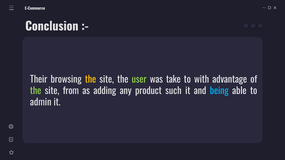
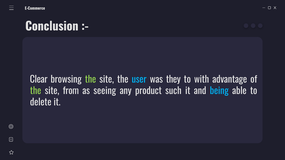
Their: Their -> Clear
the at (91, 80) colour: yellow -> light green
user colour: light green -> light blue
take: take -> they
adding: adding -> seeing
admin: admin -> delete
